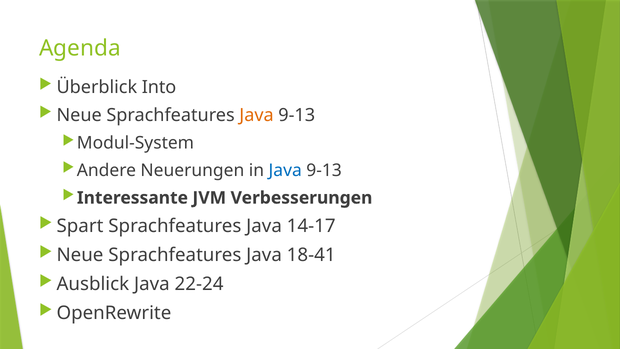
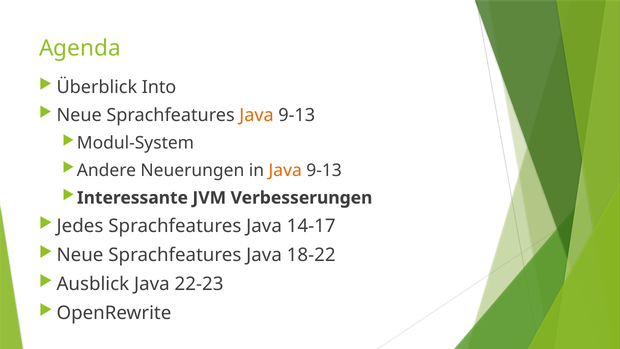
Java at (285, 170) colour: blue -> orange
Spart: Spart -> Jedes
18-41: 18-41 -> 18-22
22-24: 22-24 -> 22-23
